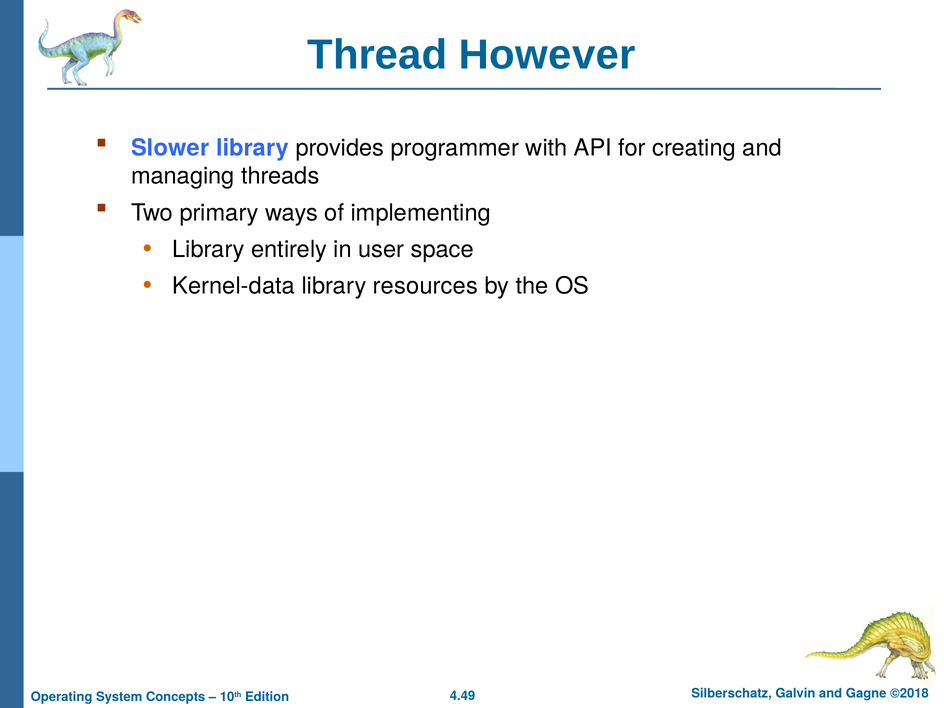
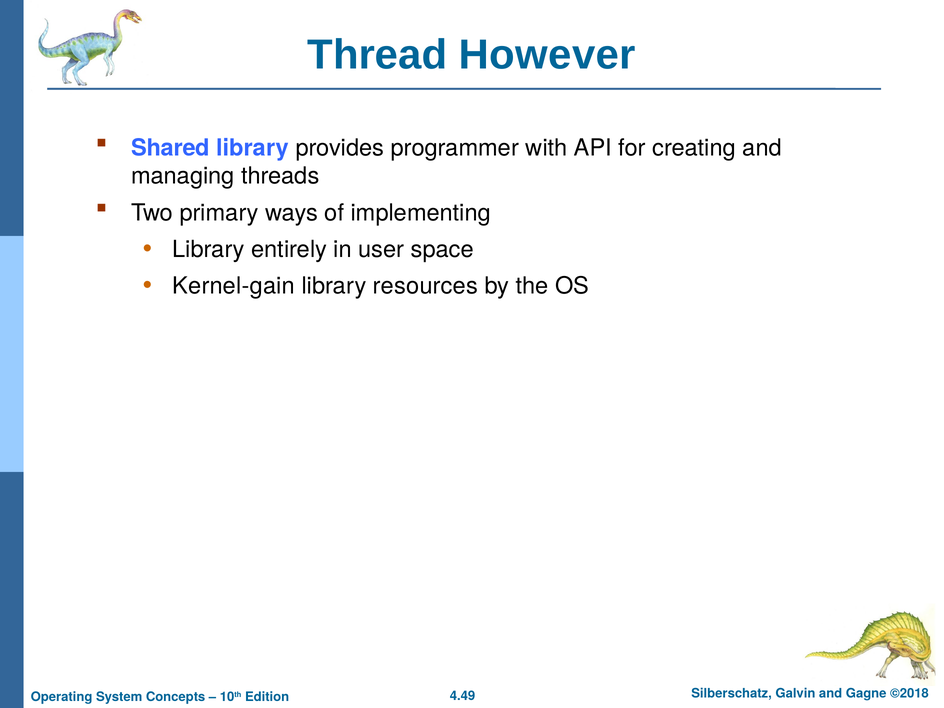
Slower: Slower -> Shared
Kernel-data: Kernel-data -> Kernel-gain
